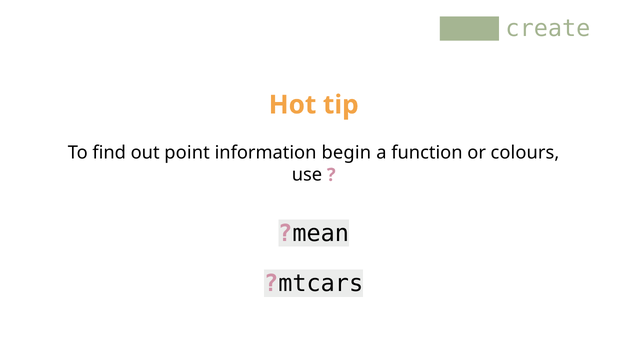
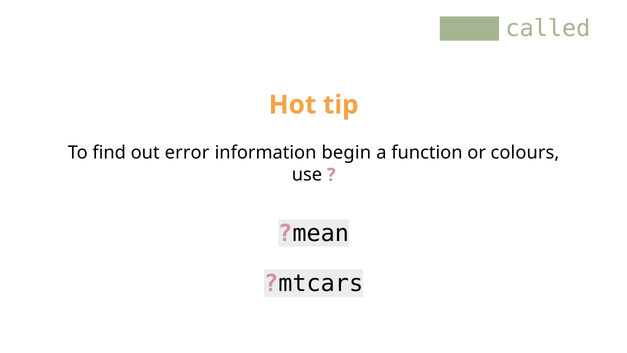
create: create -> called
point: point -> error
